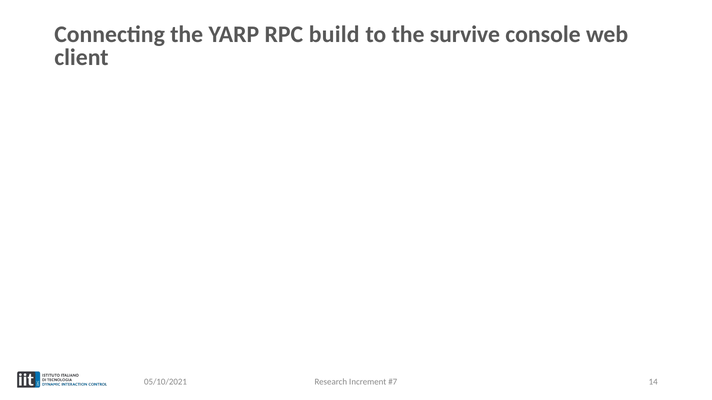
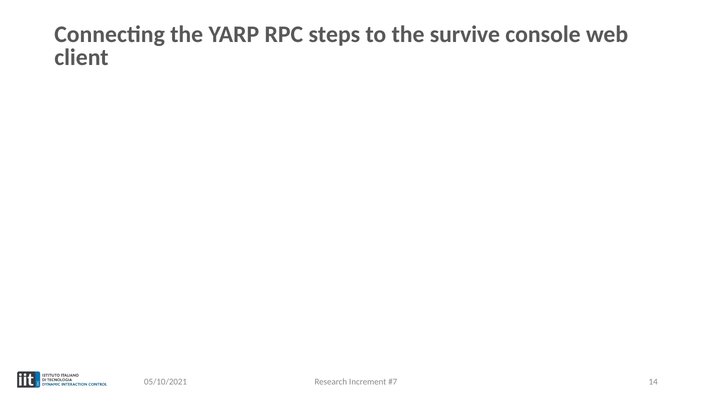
build: build -> steps
